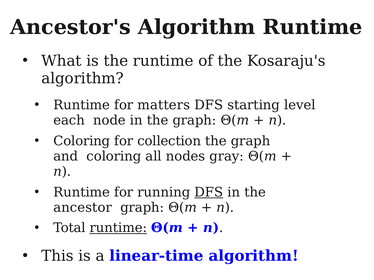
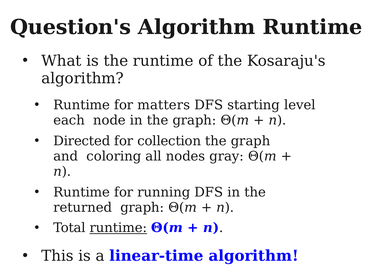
Ancestor's: Ancestor's -> Question's
Coloring at (82, 141): Coloring -> Directed
DFS at (209, 193) underline: present -> none
ancestor: ancestor -> returned
